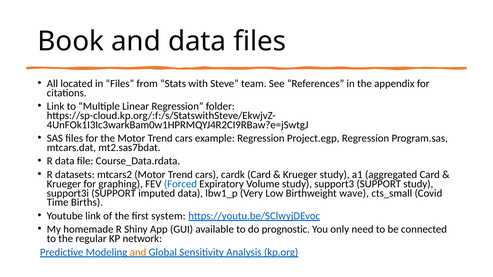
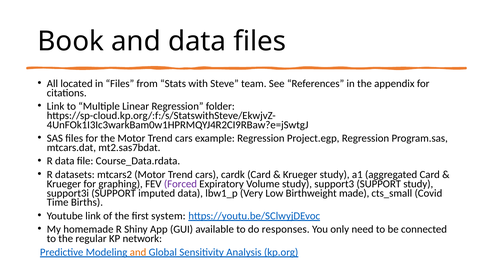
Forced colour: blue -> purple
wave: wave -> made
prognostic: prognostic -> responses
